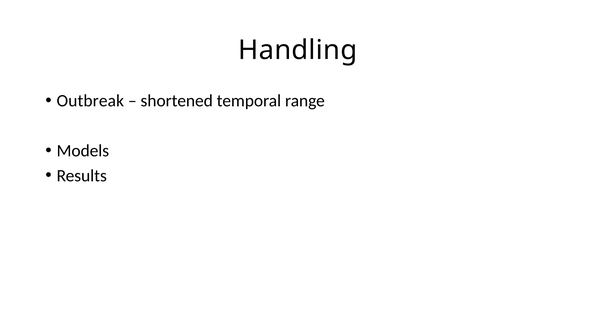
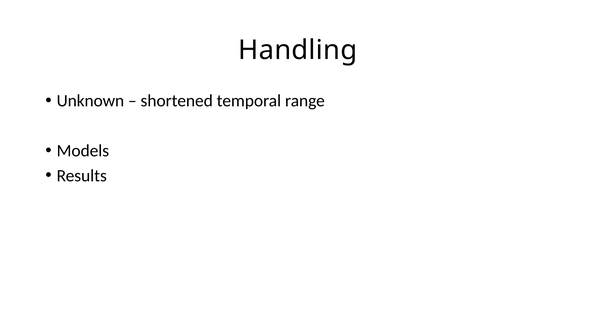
Outbreak: Outbreak -> Unknown
